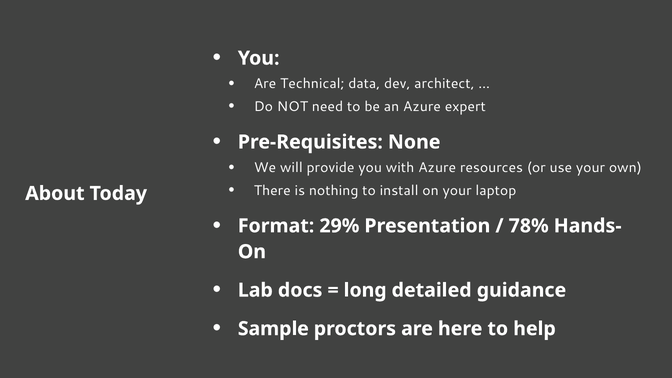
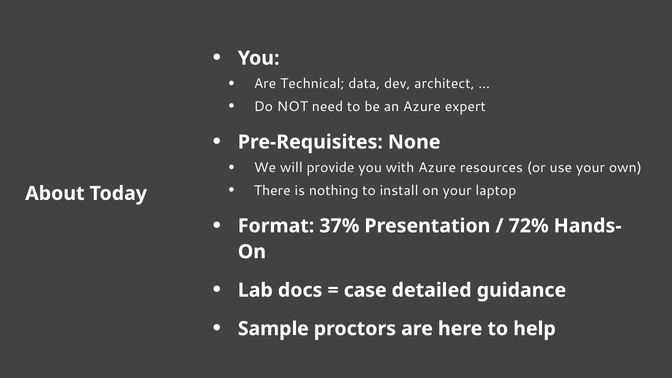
29%: 29% -> 37%
78%: 78% -> 72%
long: long -> case
